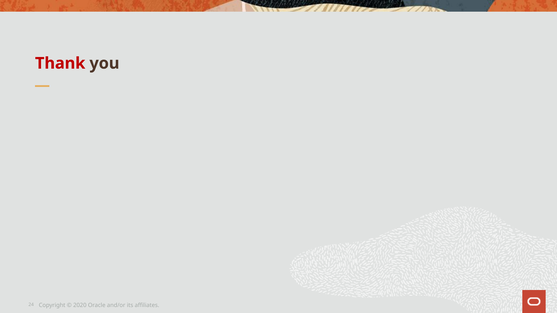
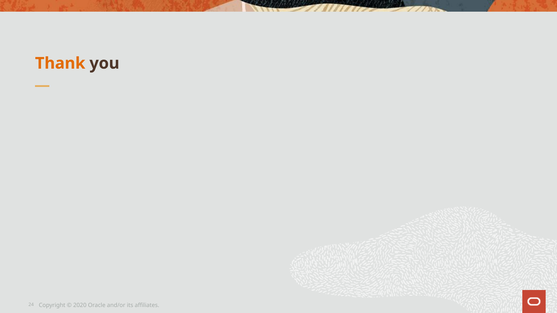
Thank colour: red -> orange
